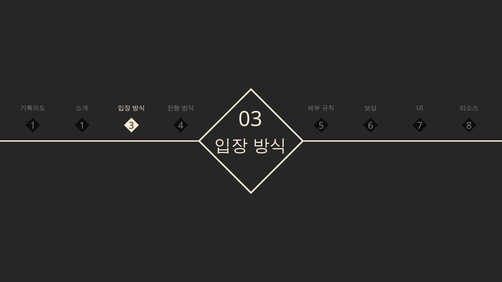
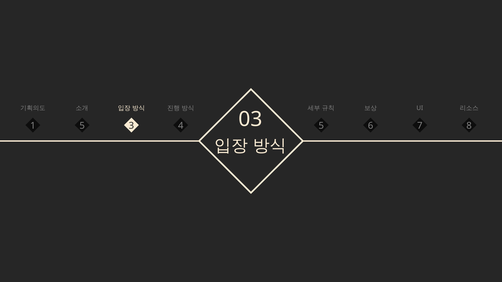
1 1: 1 -> 5
